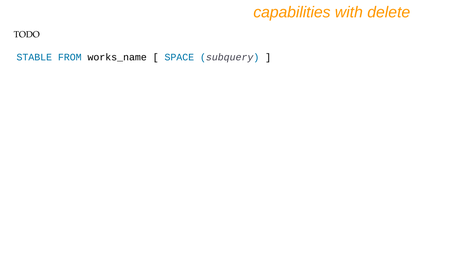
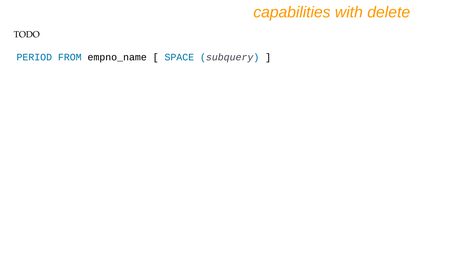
STABLE: STABLE -> PERIOD
works_name: works_name -> empno_name
